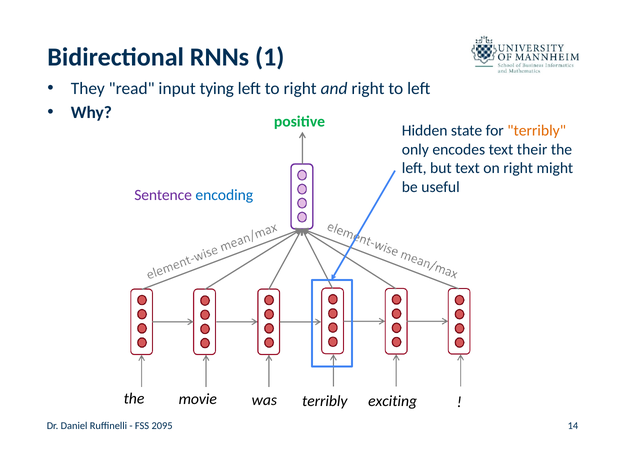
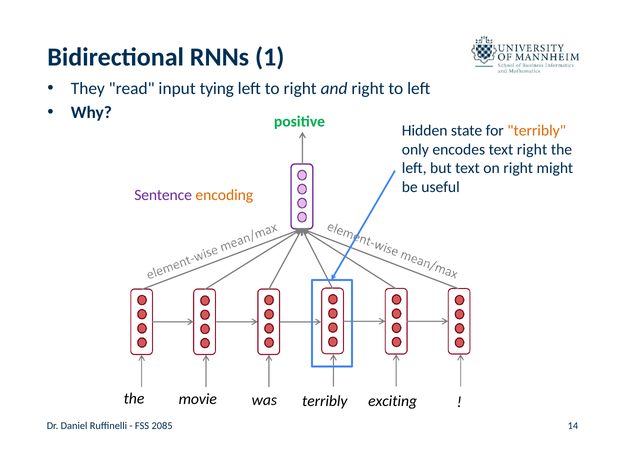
text their: their -> right
encoding colour: blue -> orange
2095: 2095 -> 2085
